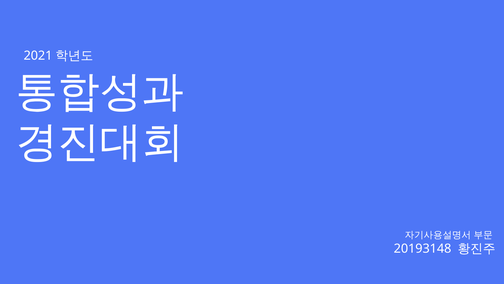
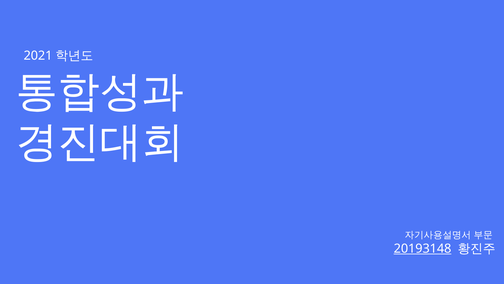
20193148 underline: none -> present
